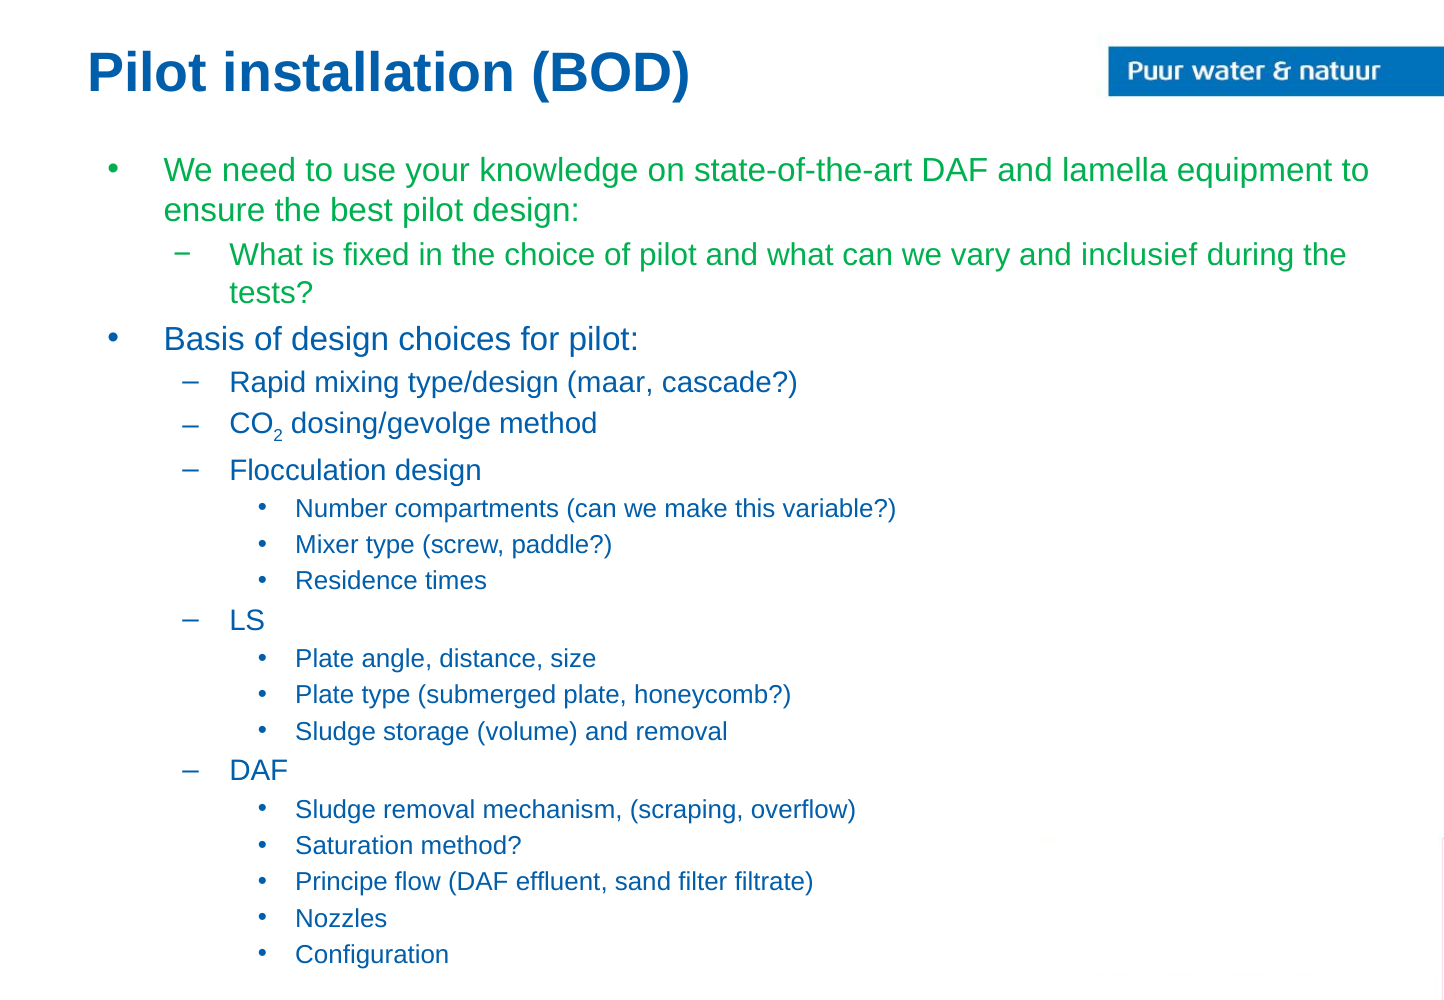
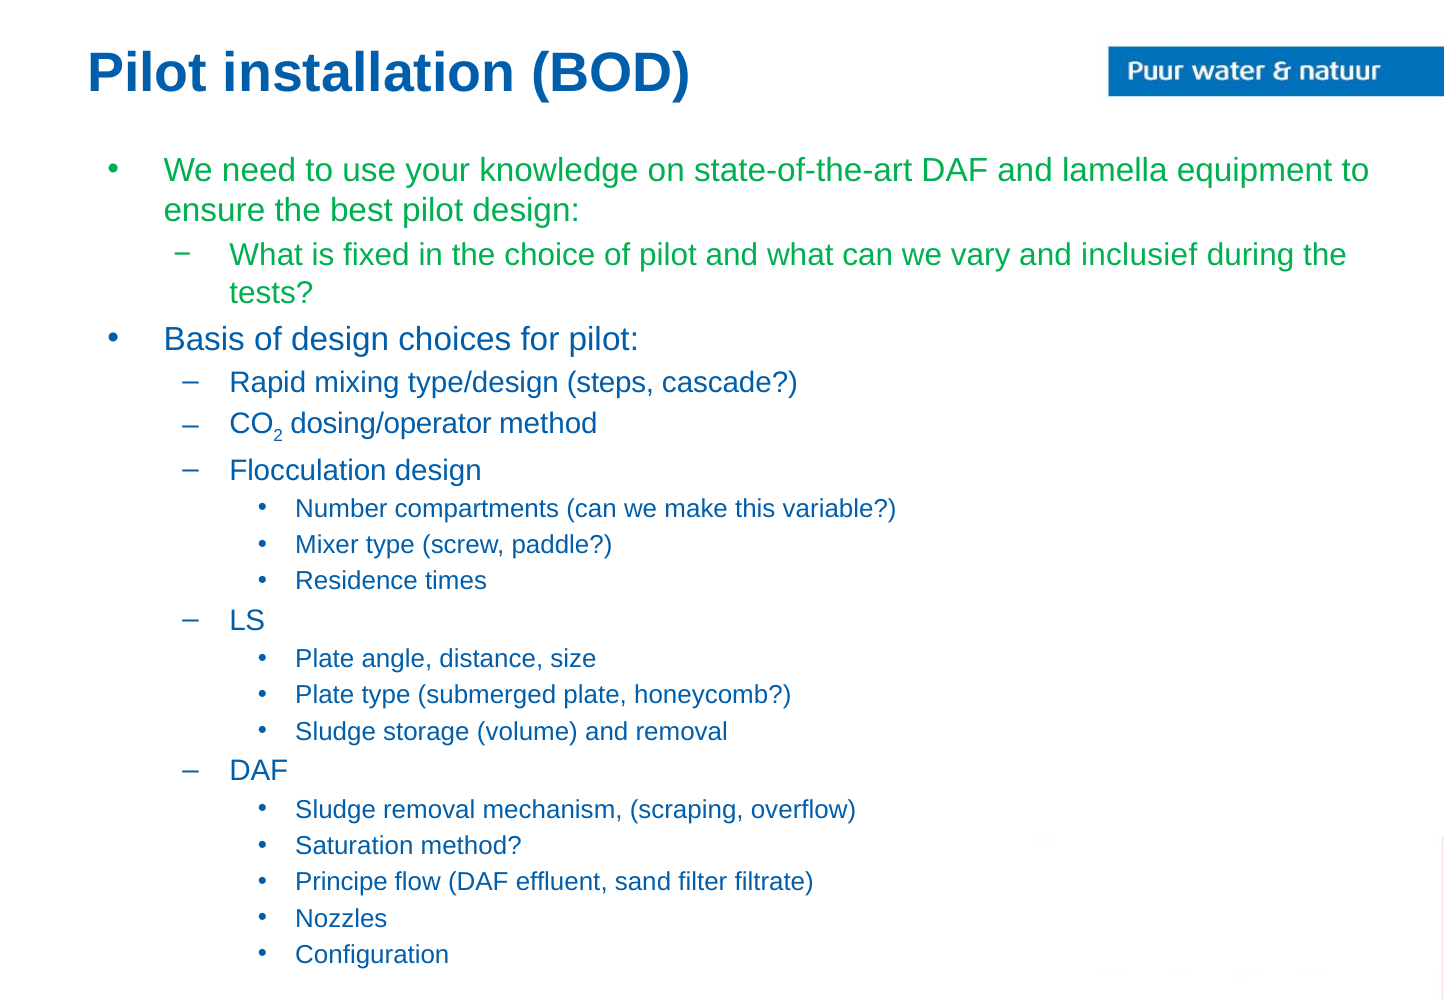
maar: maar -> steps
dosing/gevolge: dosing/gevolge -> dosing/operator
